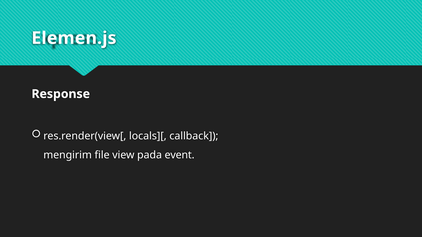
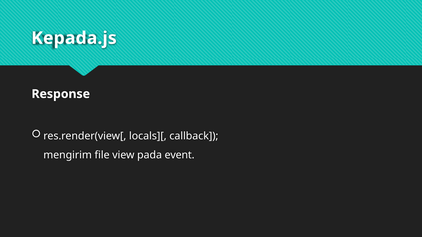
Elemen.js: Elemen.js -> Kepada.js
